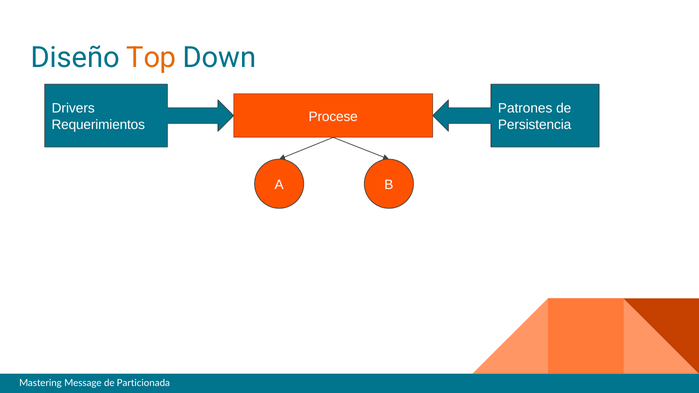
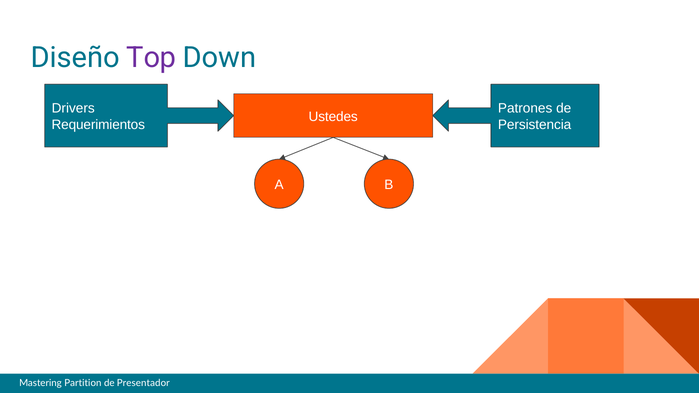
Top colour: orange -> purple
Procese: Procese -> Ustedes
Message: Message -> Partition
Particionada: Particionada -> Presentador
